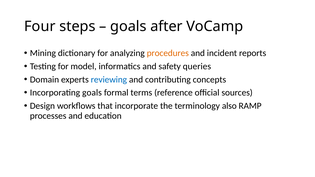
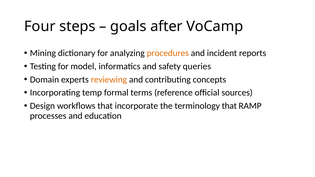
reviewing colour: blue -> orange
Incorporating goals: goals -> temp
terminology also: also -> that
